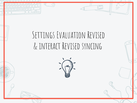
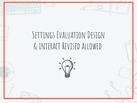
Evaluation Revised: Revised -> Design
syncing: syncing -> allowed
